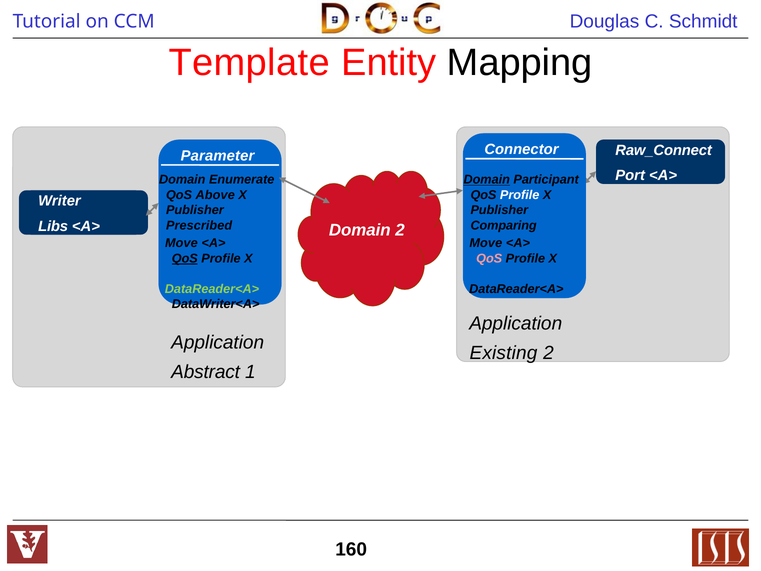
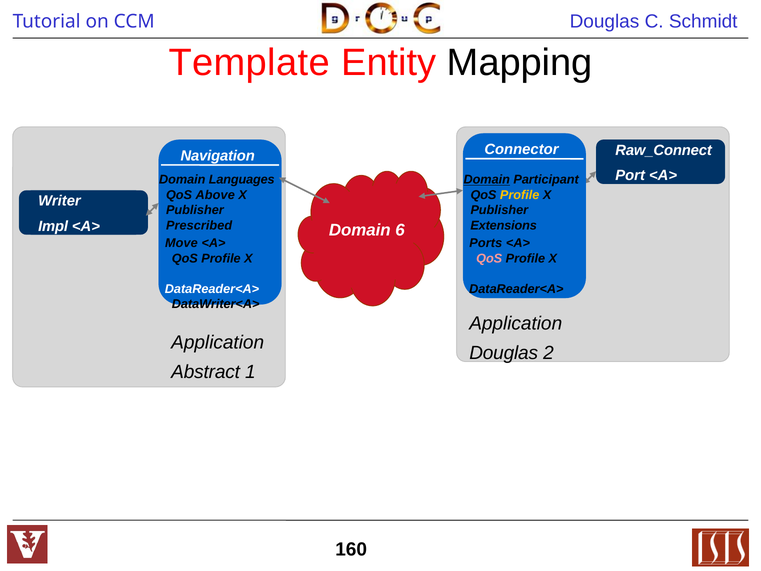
Parameter: Parameter -> Navigation
Enumerate: Enumerate -> Languages
Profile at (520, 195) colour: white -> yellow
Libs: Libs -> Impl
Comparing: Comparing -> Extensions
Domain 2: 2 -> 6
Move at (486, 243): Move -> Ports
QoS at (185, 258) underline: present -> none
DataReader<A> at (212, 289) colour: light green -> white
Existing at (503, 353): Existing -> Douglas
